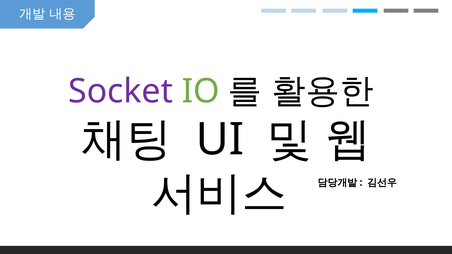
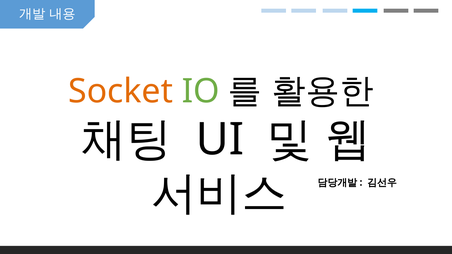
Socket colour: purple -> orange
